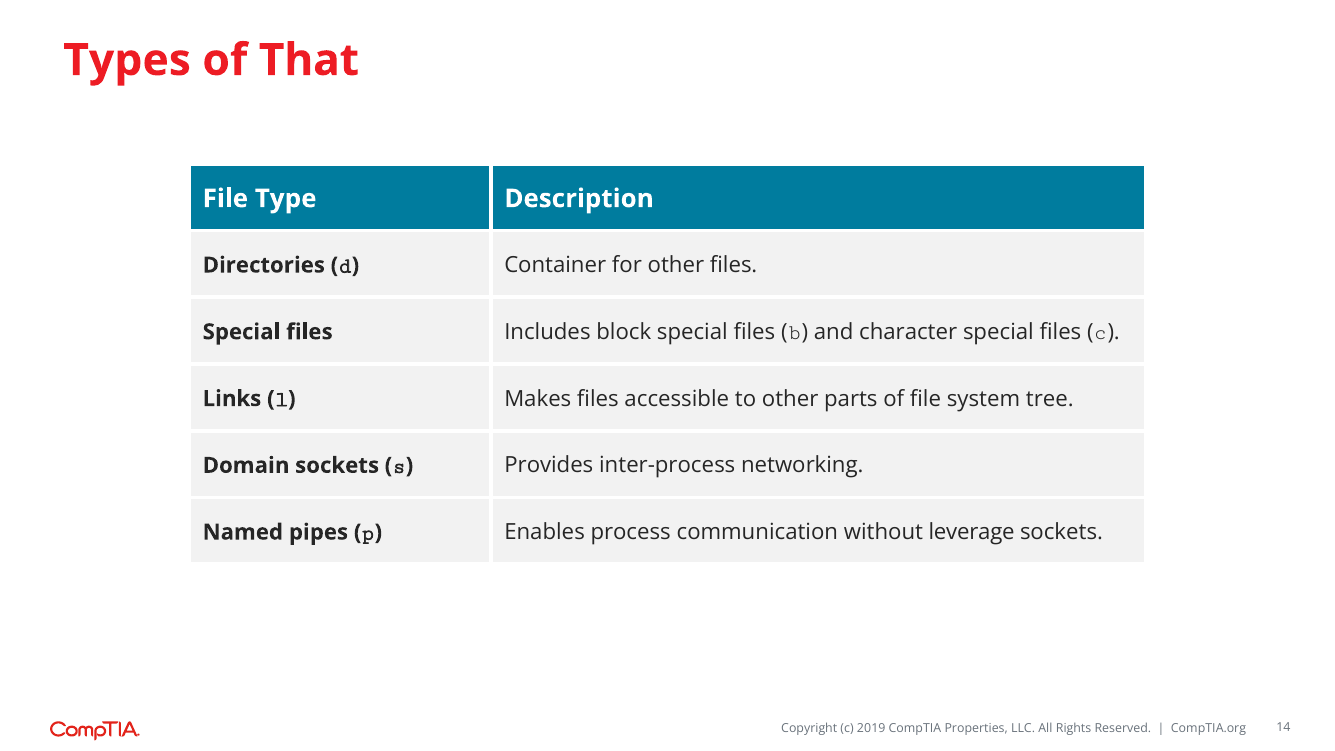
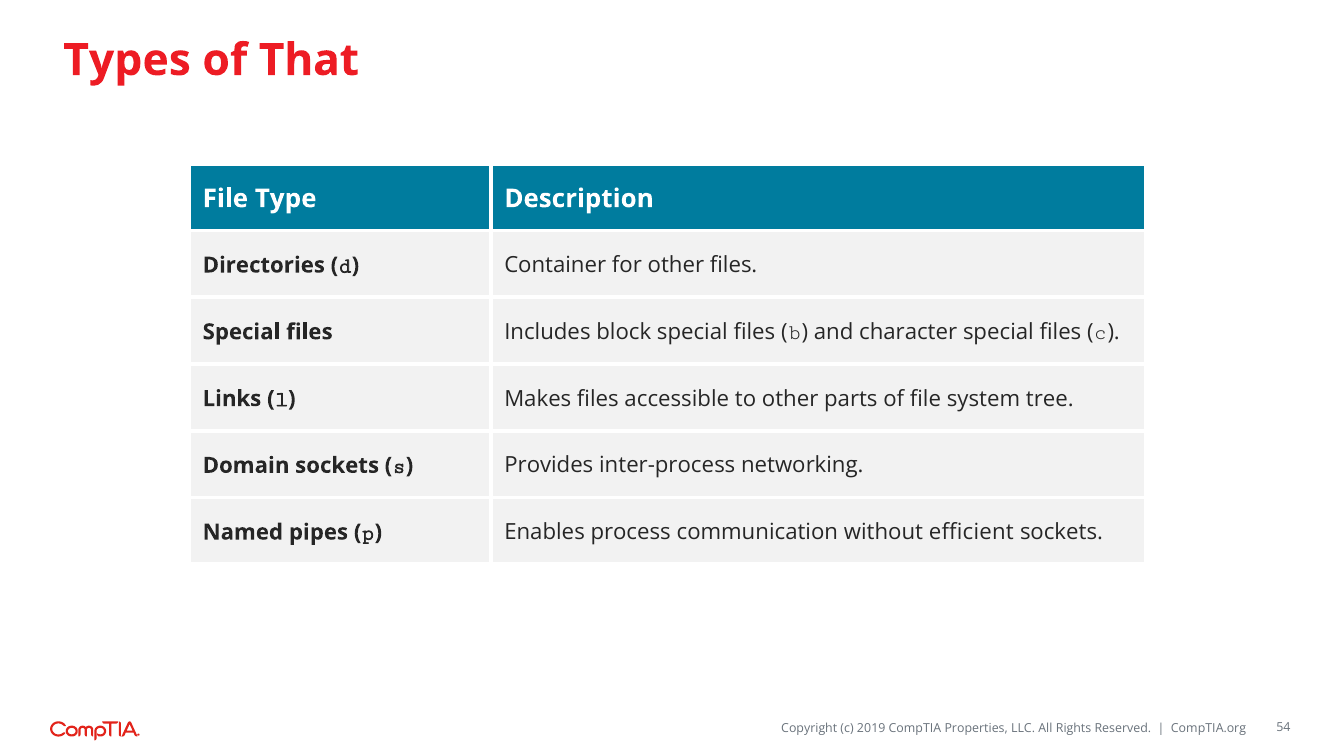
leverage: leverage -> efficient
14: 14 -> 54
